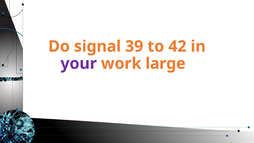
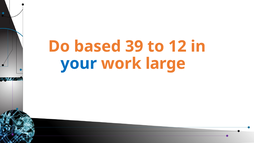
signal: signal -> based
42: 42 -> 12
your colour: purple -> blue
